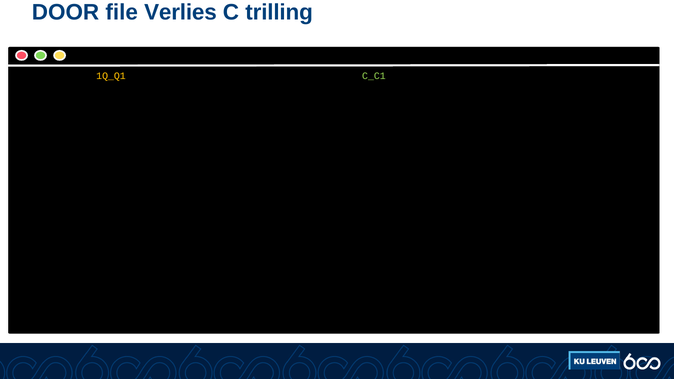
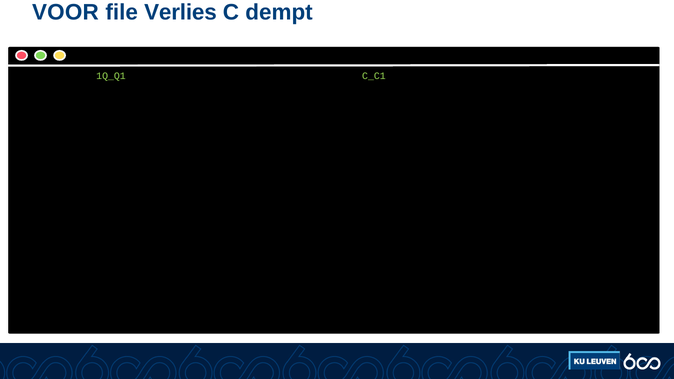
DOOR: DOOR -> VOOR
trilling: trilling -> dempt
1Q_Q1 colour: yellow -> light green
